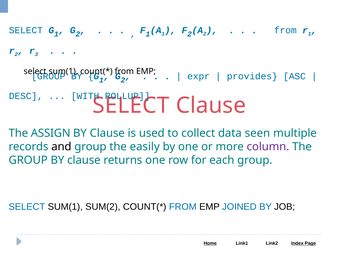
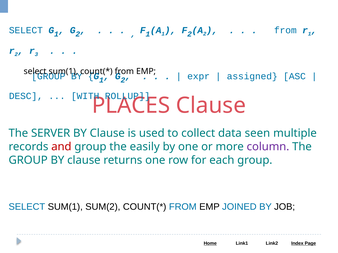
provides: provides -> assigned
SELECT at (131, 106): SELECT -> PLACES
ASSIGN: ASSIGN -> SERVER
and colour: black -> red
